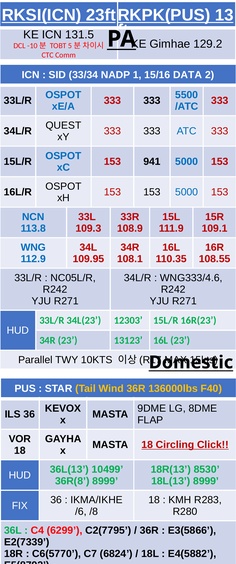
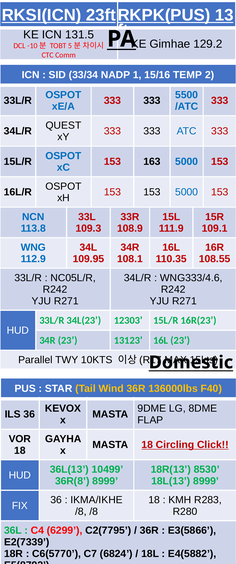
DATA: DATA -> TEMP
941: 941 -> 163
/6 at (81, 512): /6 -> /8
